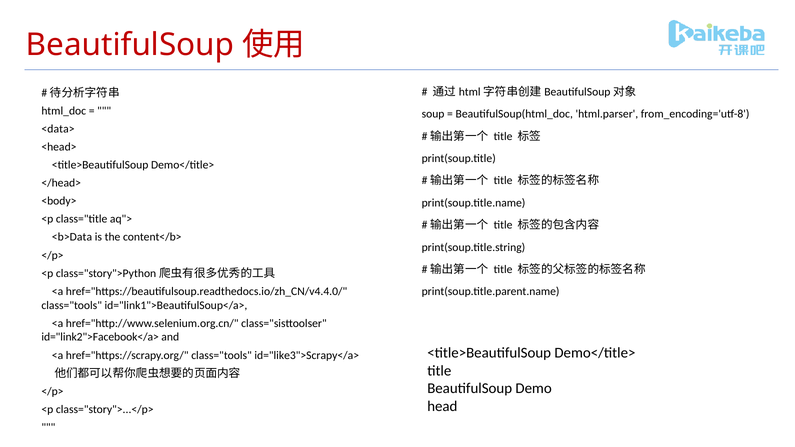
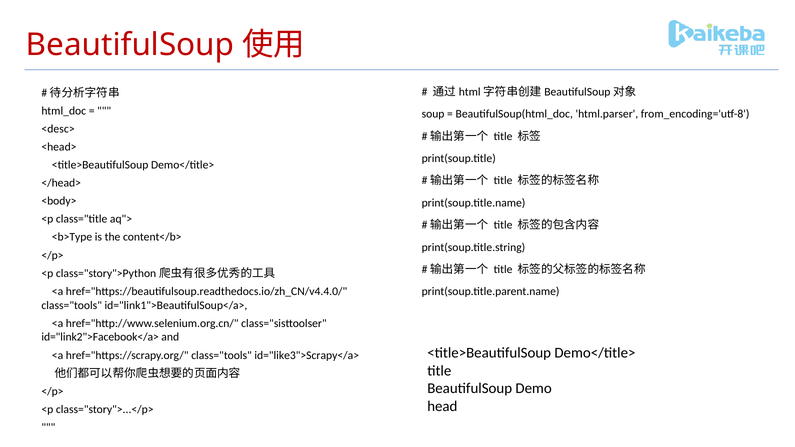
<data>: <data> -> <desc>
<b>Data: <b>Data -> <b>Type
